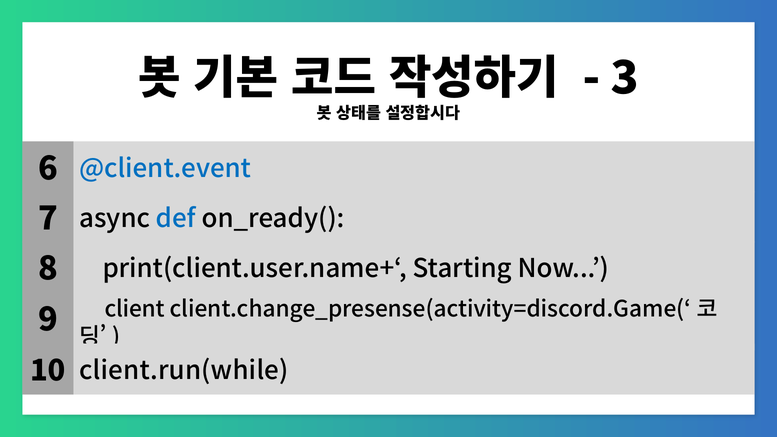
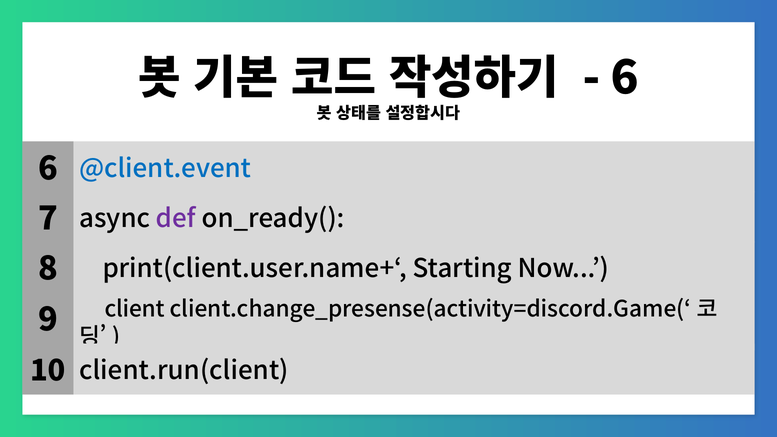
3 at (625, 78): 3 -> 6
def colour: blue -> purple
client.run(while: client.run(while -> client.run(client
